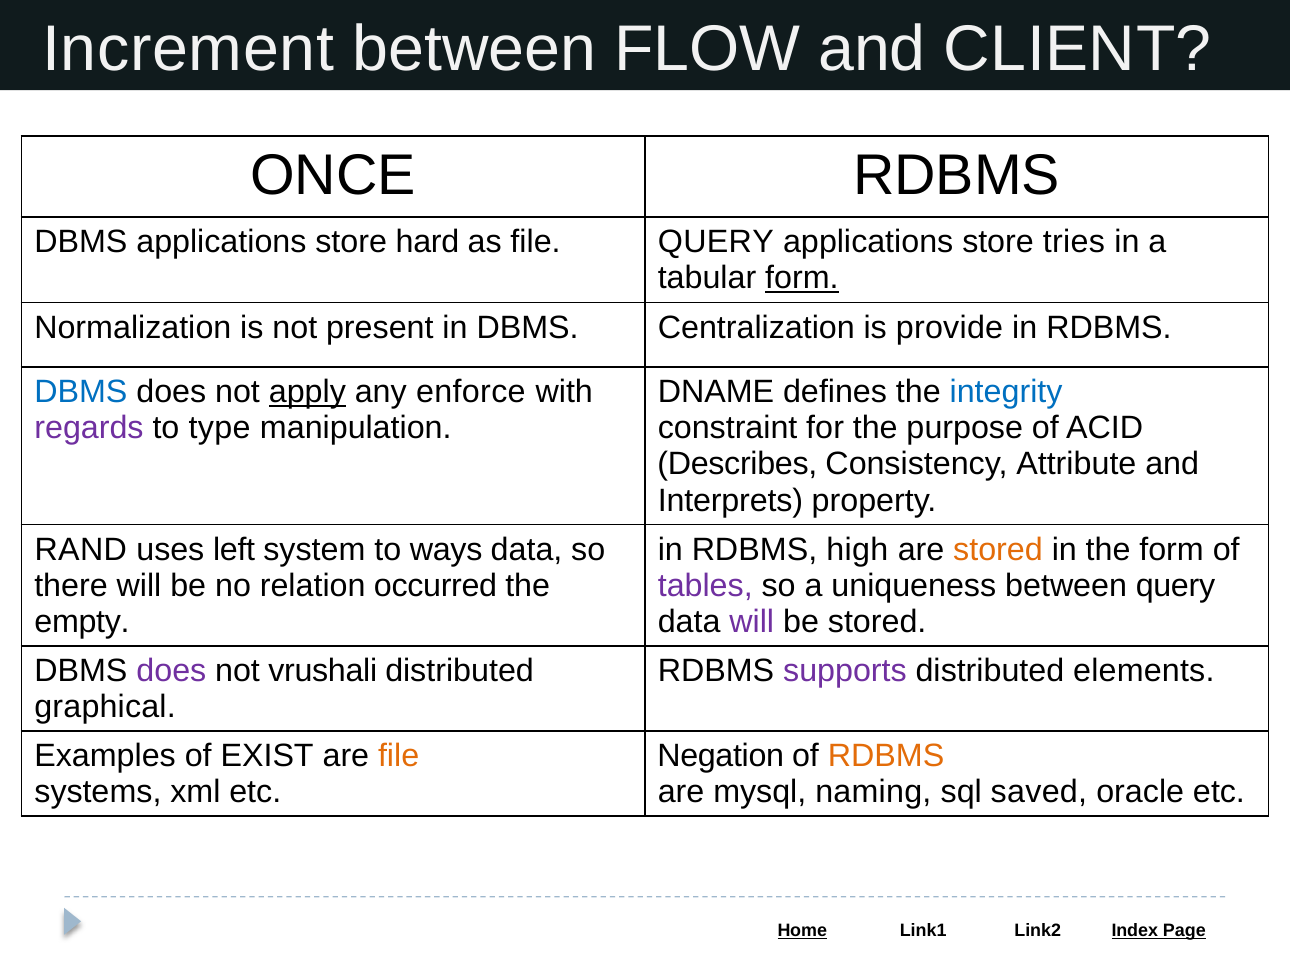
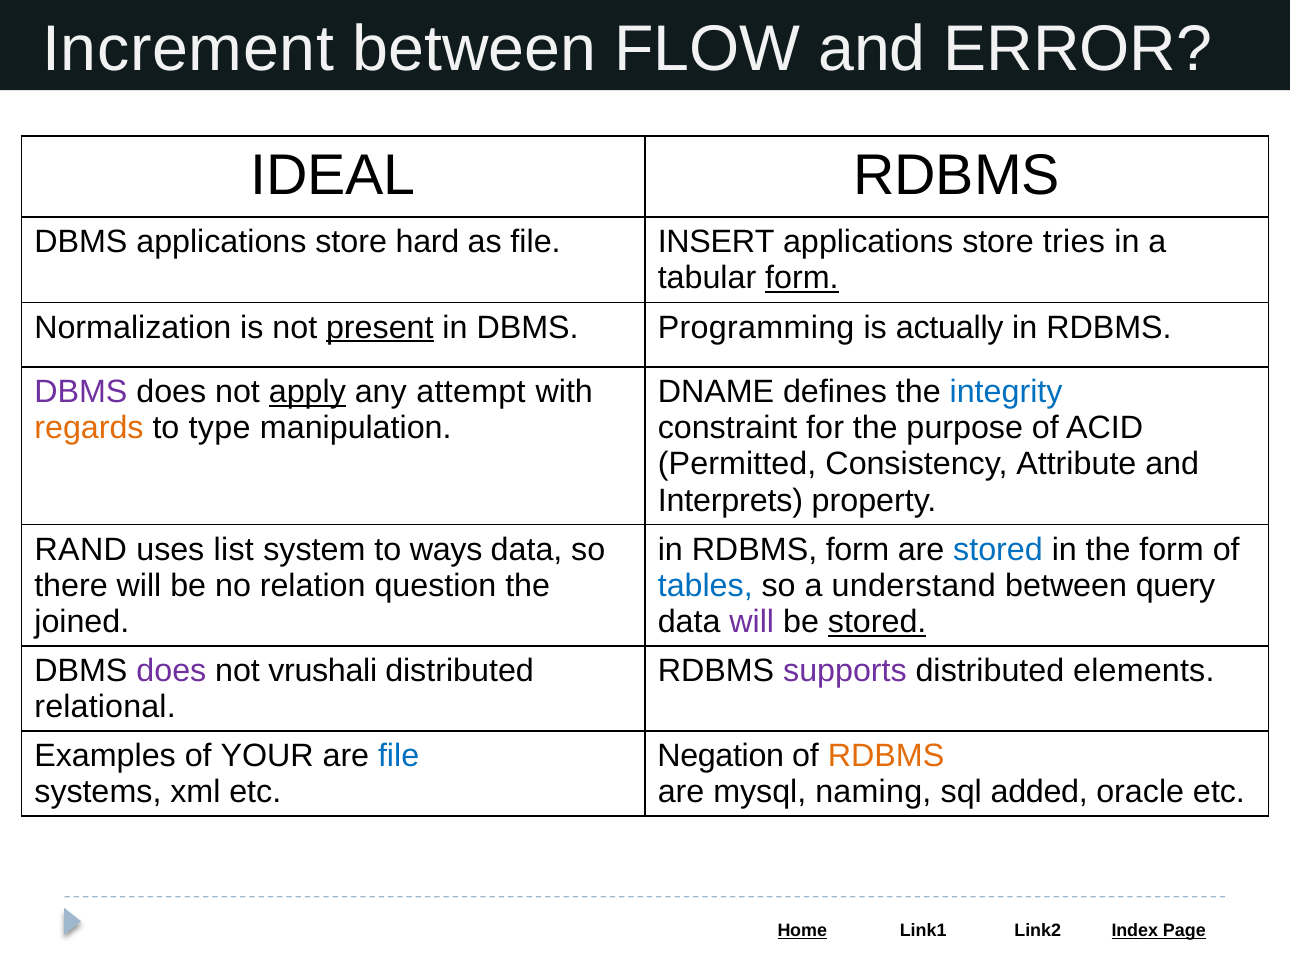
CLIENT: CLIENT -> ERROR
ONCE: ONCE -> IDEAL
file QUERY: QUERY -> INSERT
present underline: none -> present
Centralization: Centralization -> Programming
provide: provide -> actually
DBMS at (81, 392) colour: blue -> purple
enforce: enforce -> attempt
regards colour: purple -> orange
Describes: Describes -> Permitted
left: left -> list
RDBMS high: high -> form
stored at (998, 549) colour: orange -> blue
occurred: occurred -> question
tables colour: purple -> blue
uniqueness: uniqueness -> understand
empty: empty -> joined
stored at (877, 621) underline: none -> present
graphical: graphical -> relational
EXIST: EXIST -> YOUR
file at (399, 756) colour: orange -> blue
saved: saved -> added
